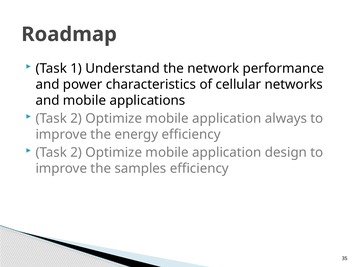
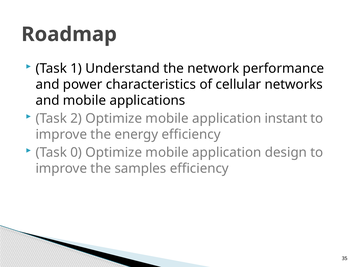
always: always -> instant
2 at (76, 152): 2 -> 0
